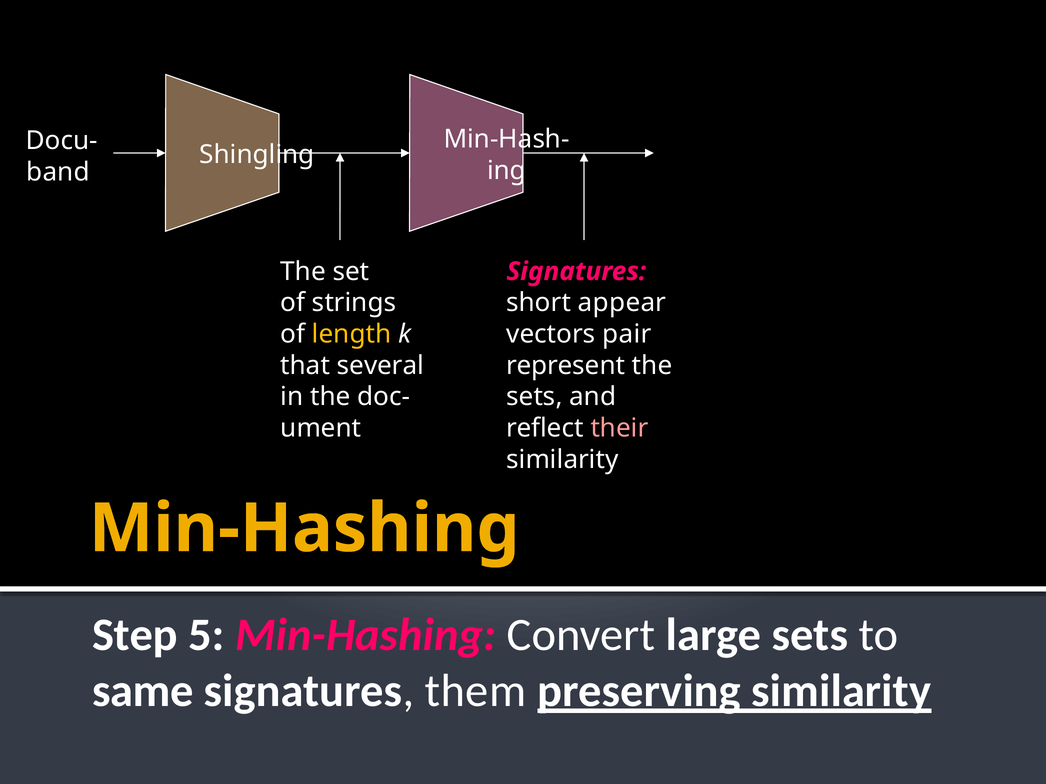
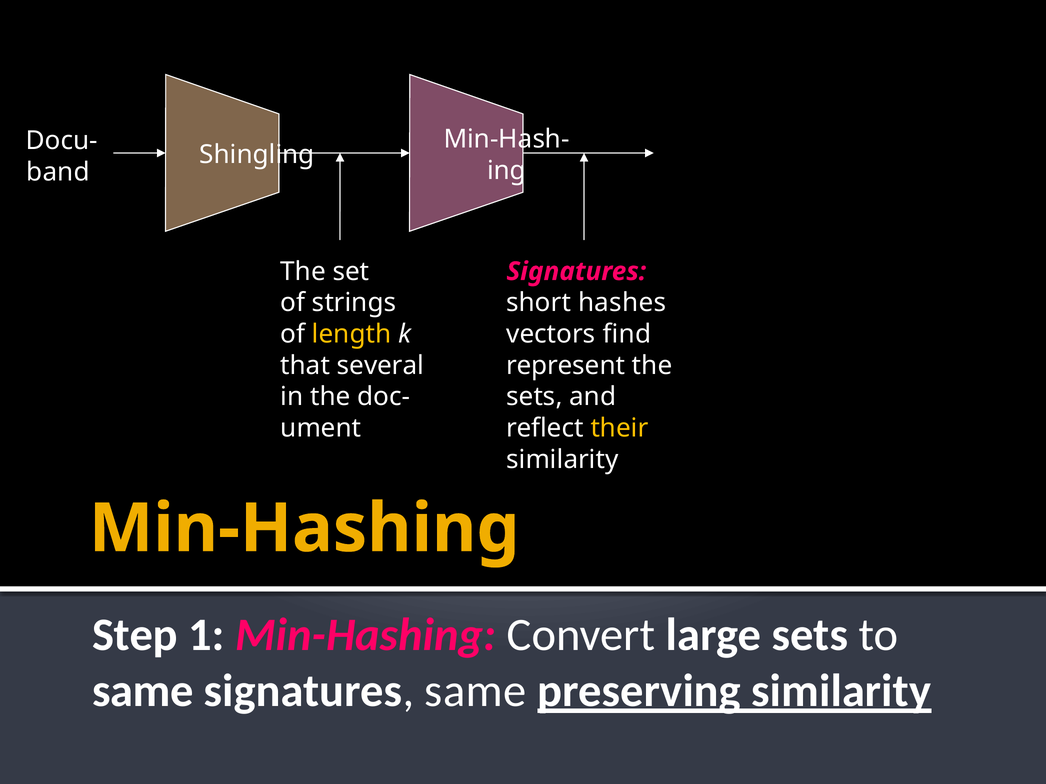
appear: appear -> hashes
pair: pair -> find
their colour: pink -> yellow
5: 5 -> 1
signatures them: them -> same
